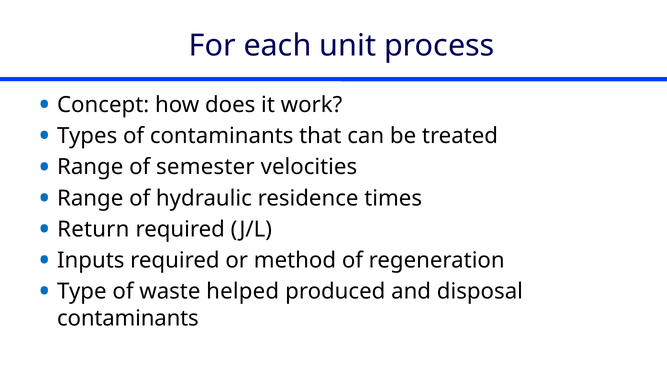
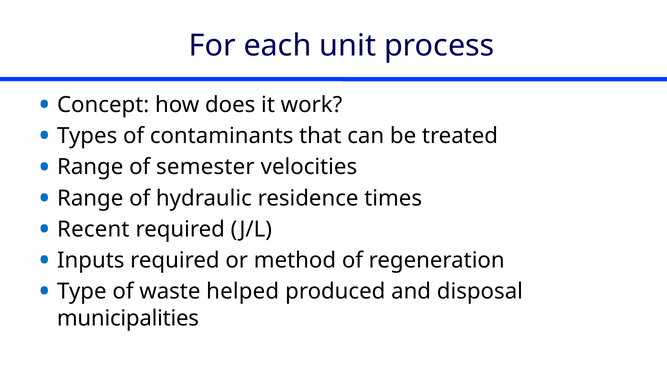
Return: Return -> Recent
contaminants at (128, 318): contaminants -> municipalities
